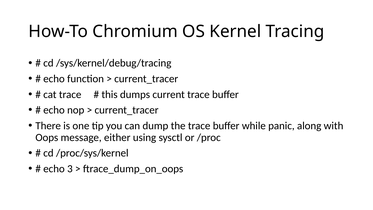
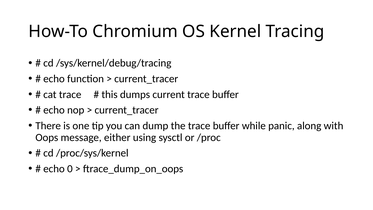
3: 3 -> 0
